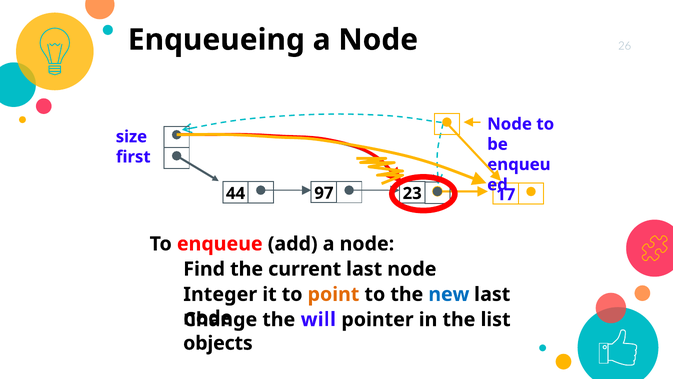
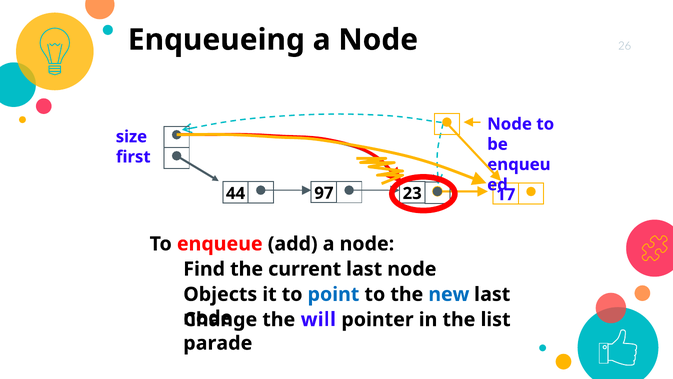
Integer: Integer -> Objects
point colour: orange -> blue
objects: objects -> parade
